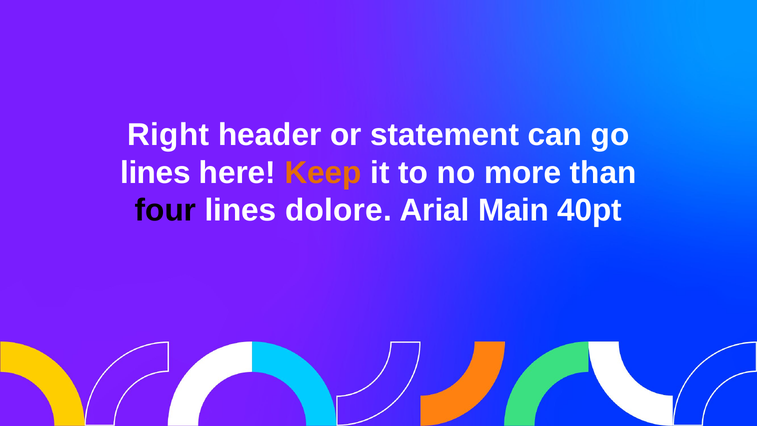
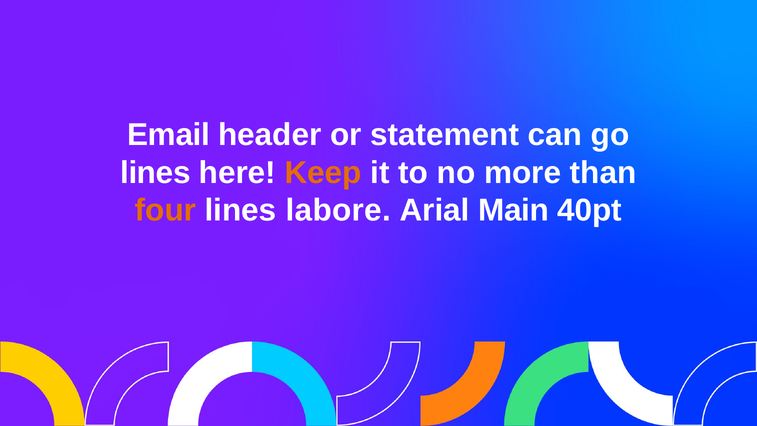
Right: Right -> Email
four colour: black -> orange
dolore: dolore -> labore
